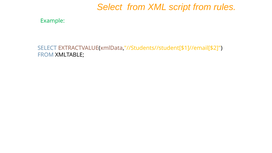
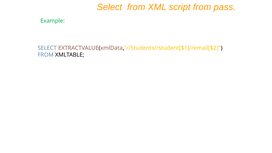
rules: rules -> pass
